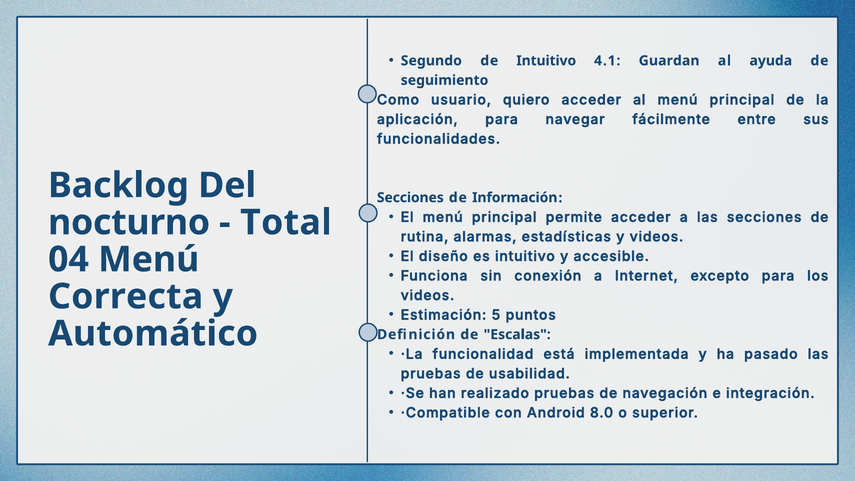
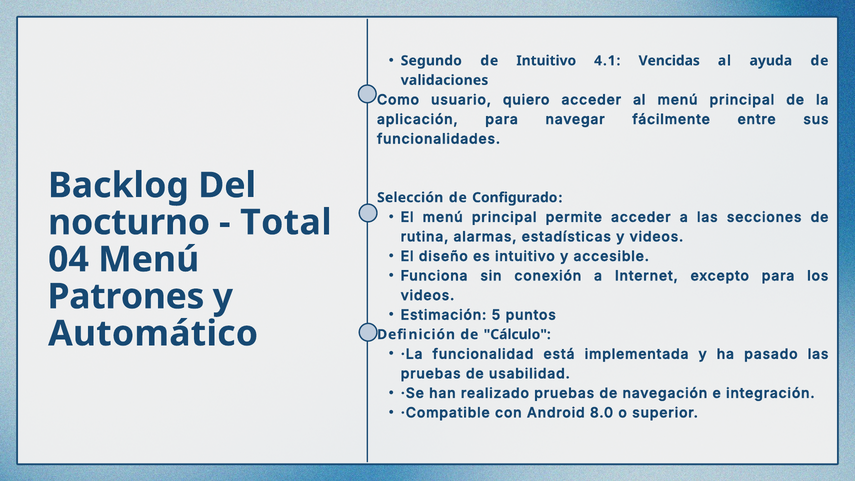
Guardan: Guardan -> Vencidas
seguimiento: seguimiento -> validaciones
Secciones at (410, 198): Secciones -> Selección
Información: Información -> Configurado
Correcta: Correcta -> Patrones
Escalas: Escalas -> Cálculo
